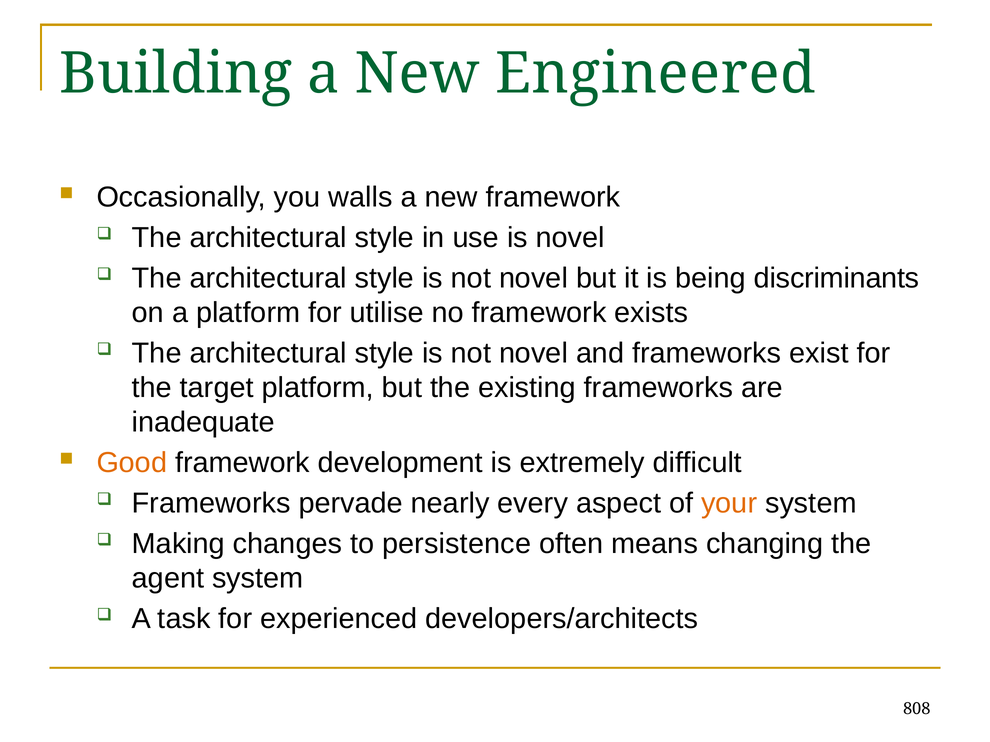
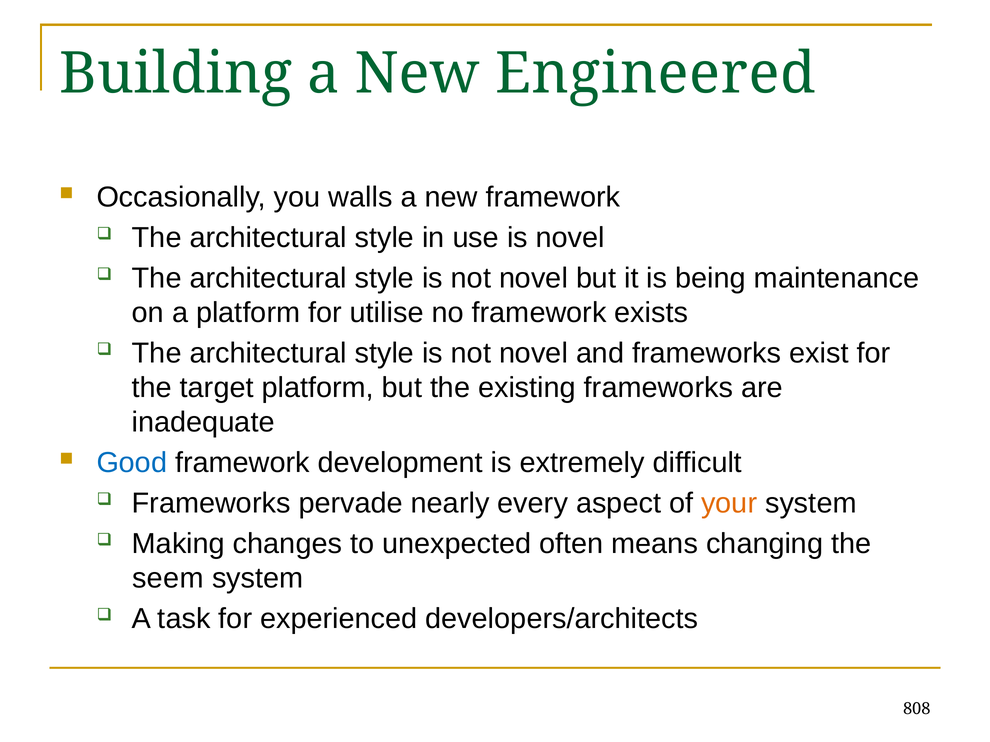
discriminants: discriminants -> maintenance
Good colour: orange -> blue
persistence: persistence -> unexpected
agent: agent -> seem
